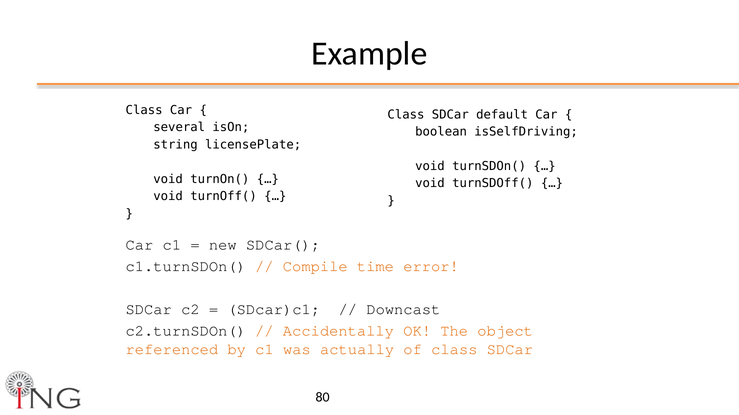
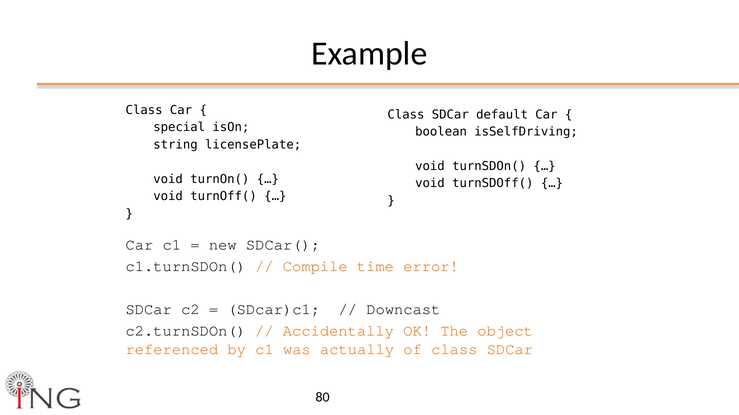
several: several -> special
